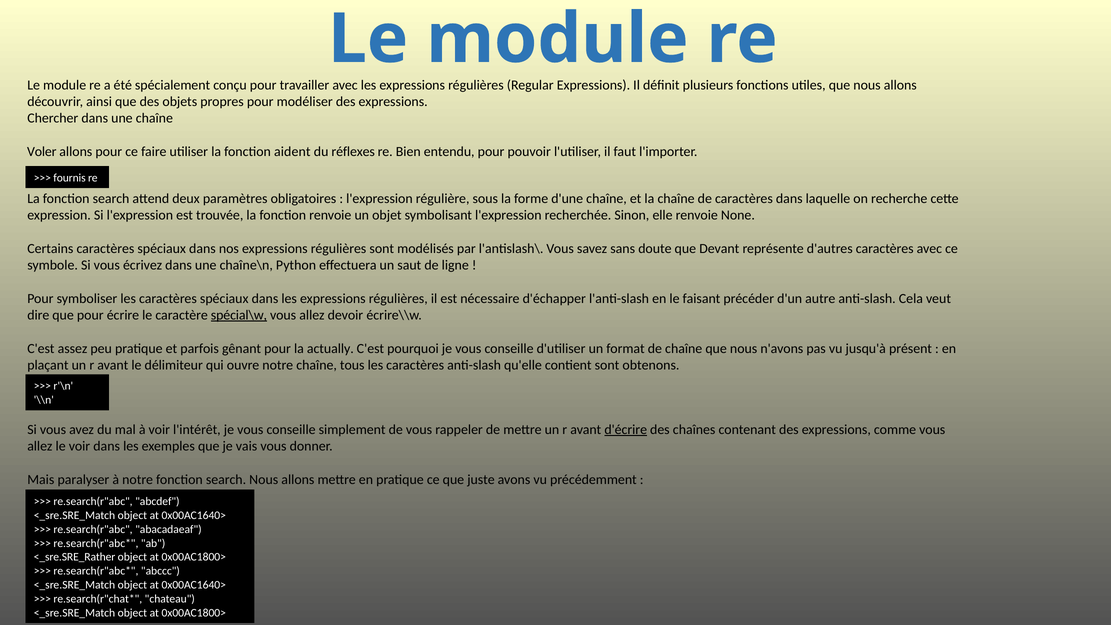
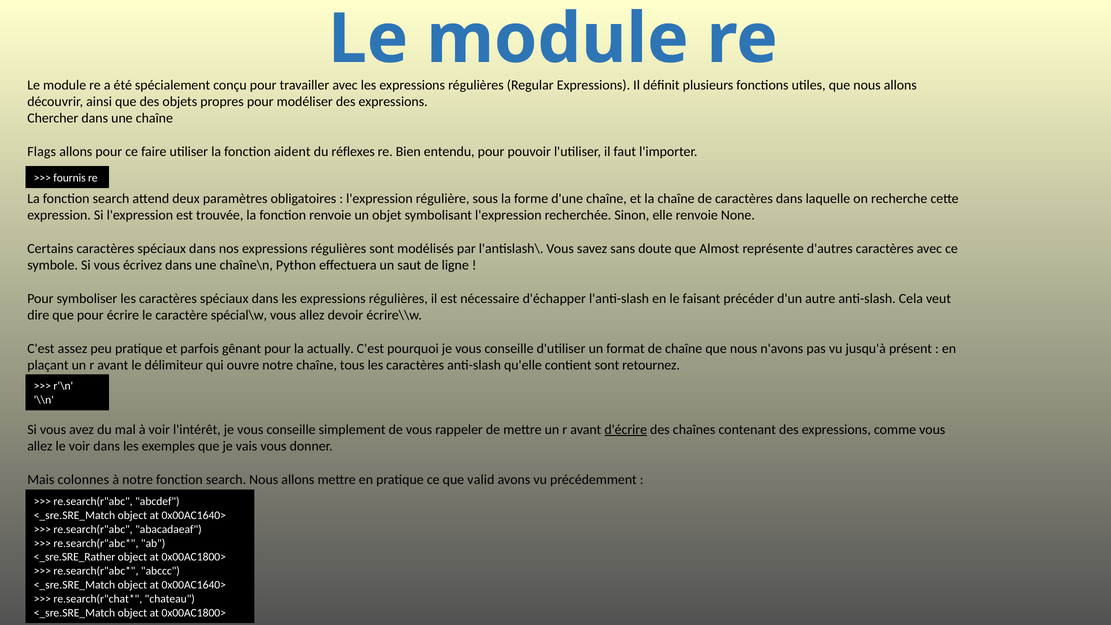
Voler: Voler -> Flags
Devant: Devant -> Almost
spécial\w underline: present -> none
obtenons: obtenons -> retournez
paralyser: paralyser -> colonnes
juste: juste -> valid
